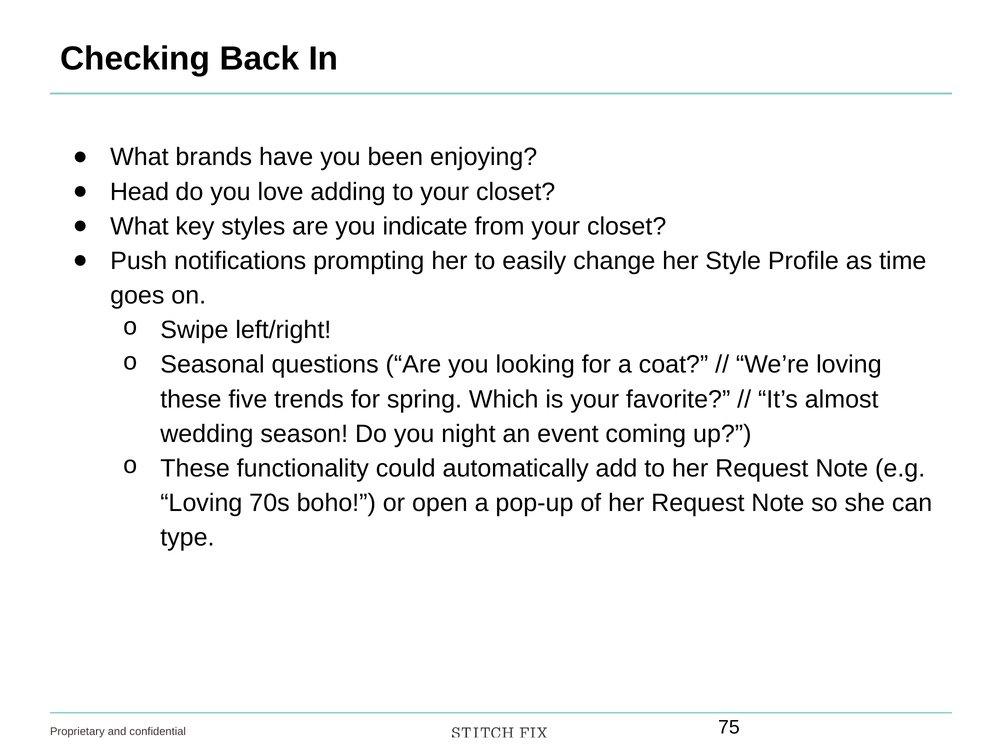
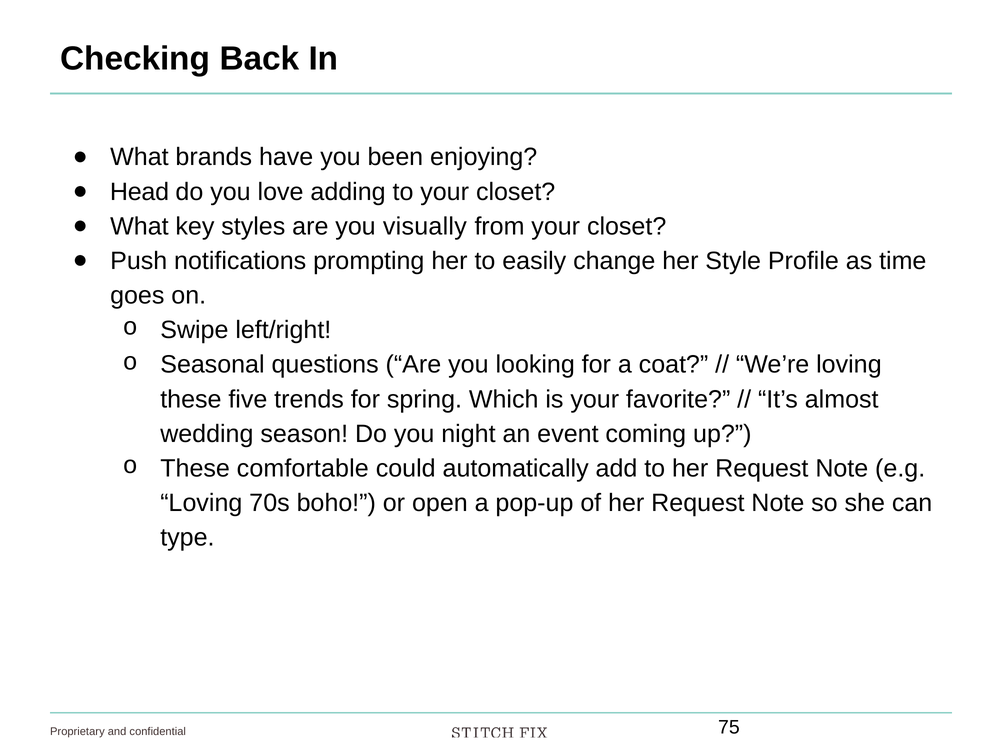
indicate: indicate -> visually
functionality: functionality -> comfortable
